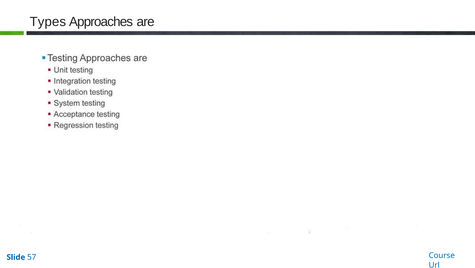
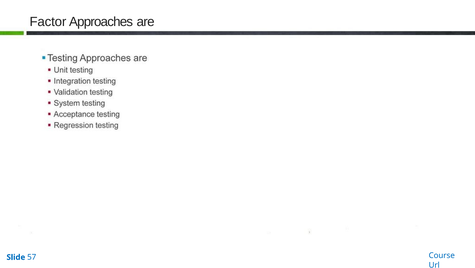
Types: Types -> Factor
